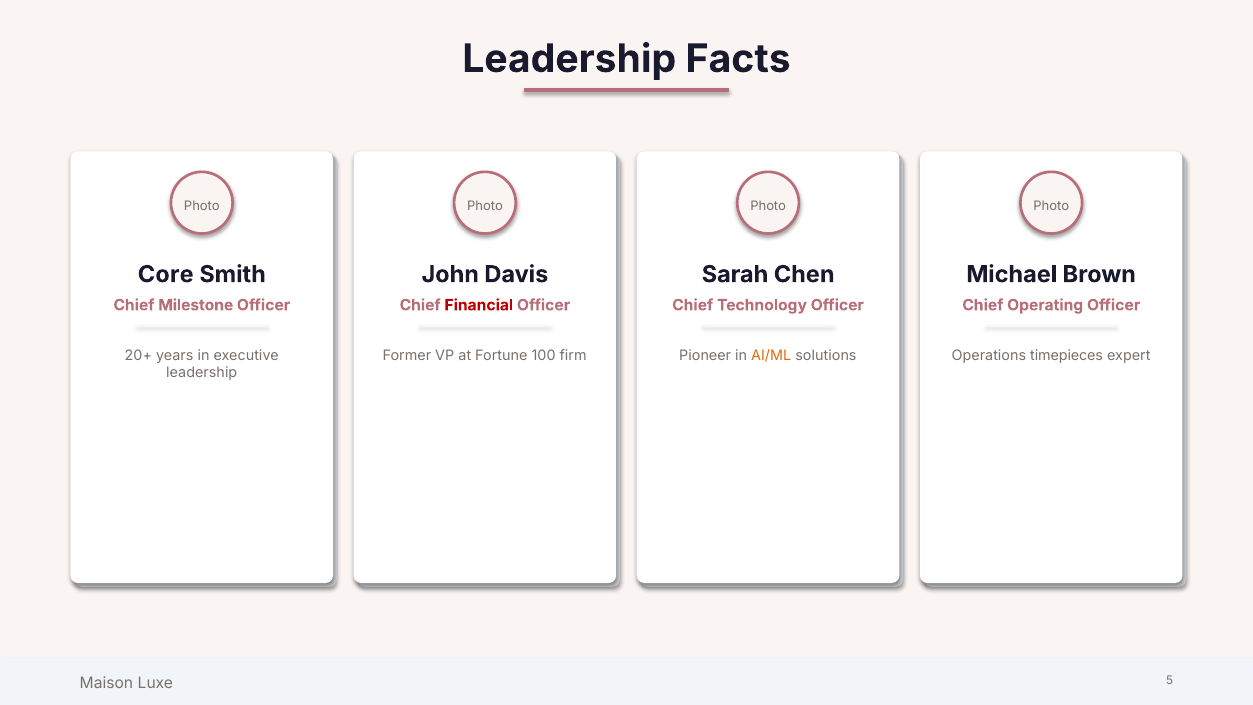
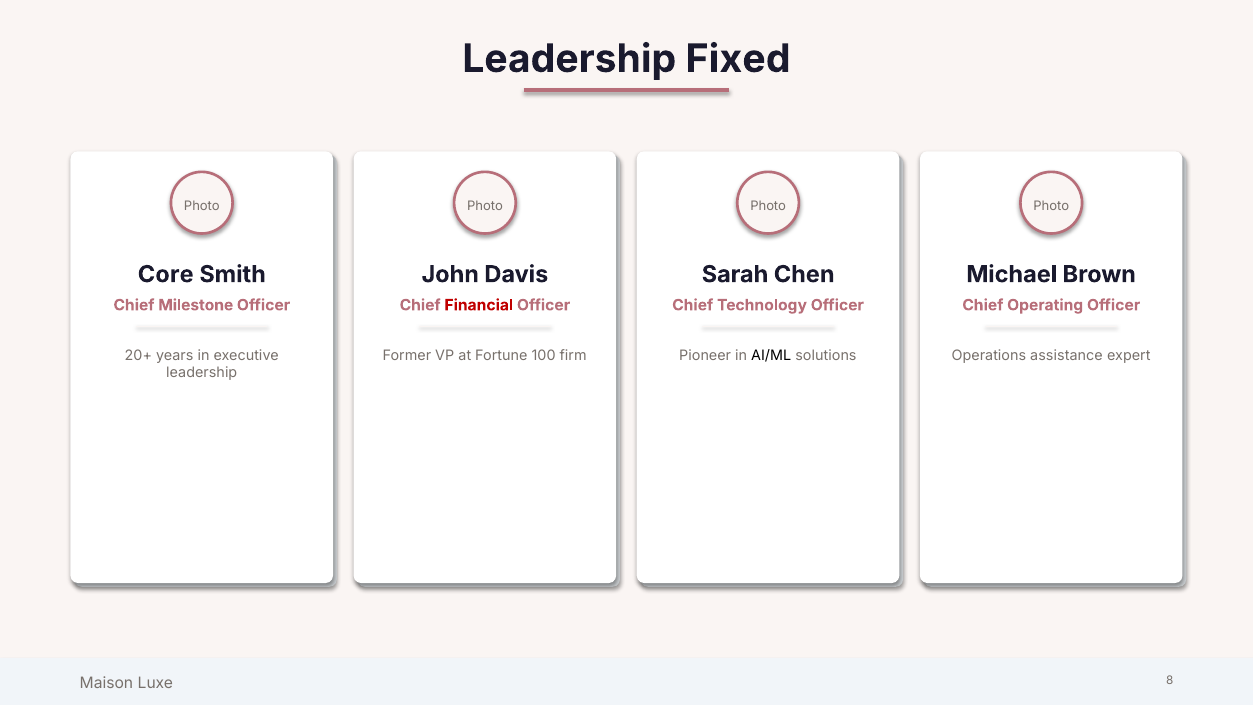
Facts: Facts -> Fixed
AI/ML colour: orange -> black
timepieces: timepieces -> assistance
5: 5 -> 8
